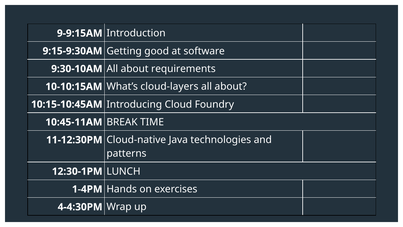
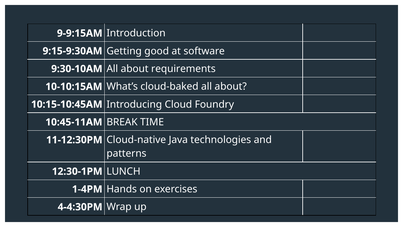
cloud-layers: cloud-layers -> cloud-baked
